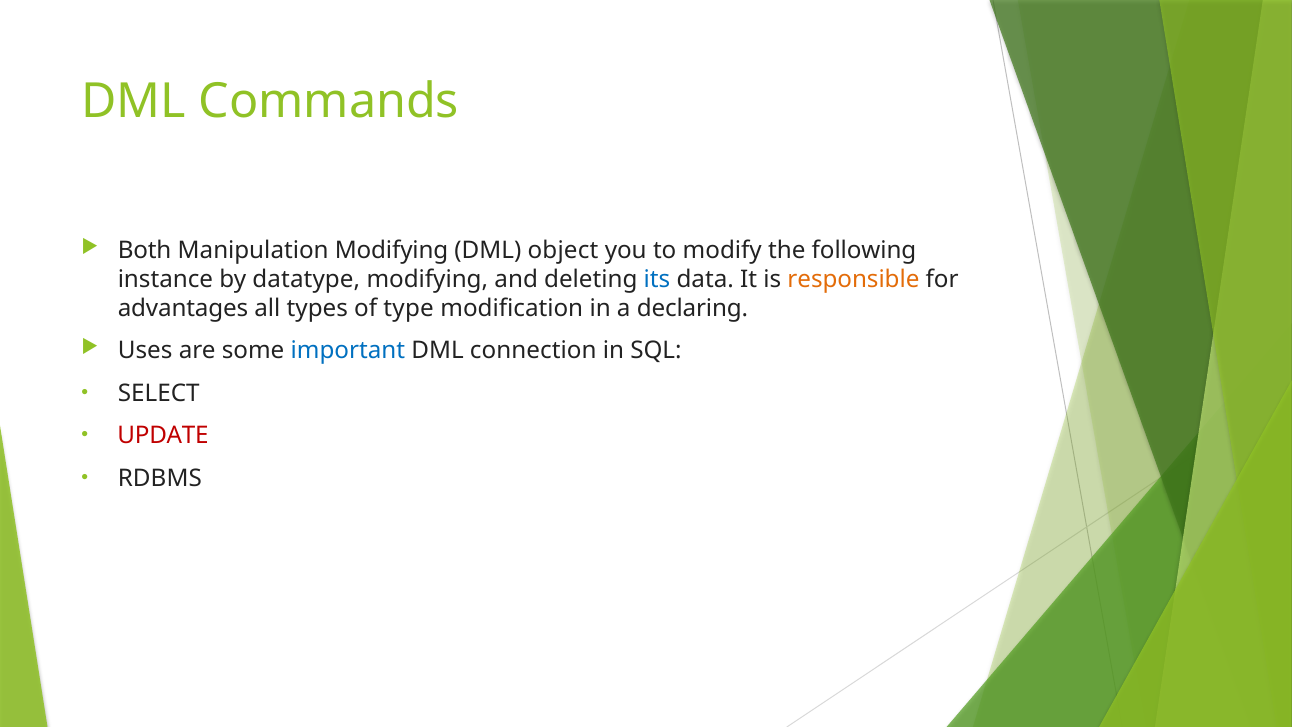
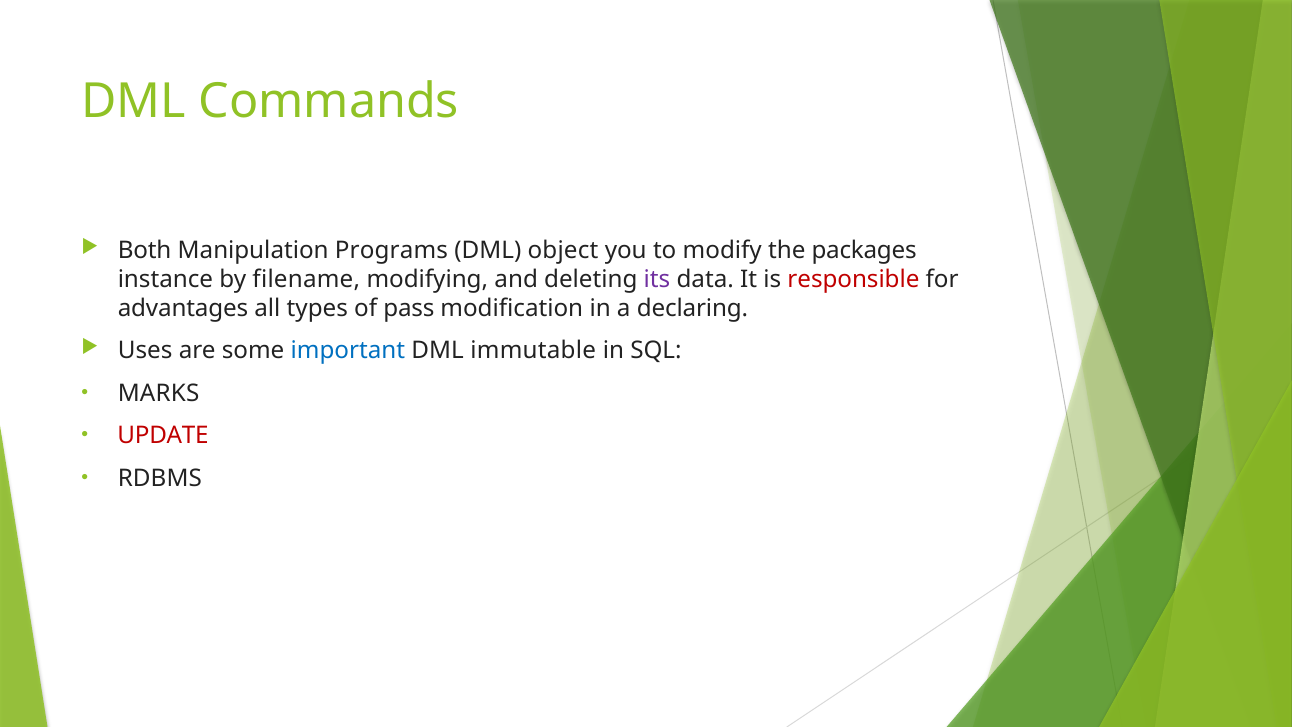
Manipulation Modifying: Modifying -> Programs
following: following -> packages
datatype: datatype -> filename
its colour: blue -> purple
responsible colour: orange -> red
type: type -> pass
connection: connection -> immutable
SELECT: SELECT -> MARKS
